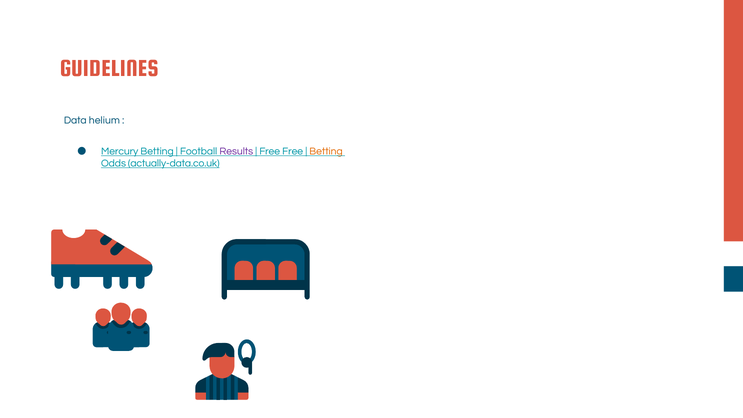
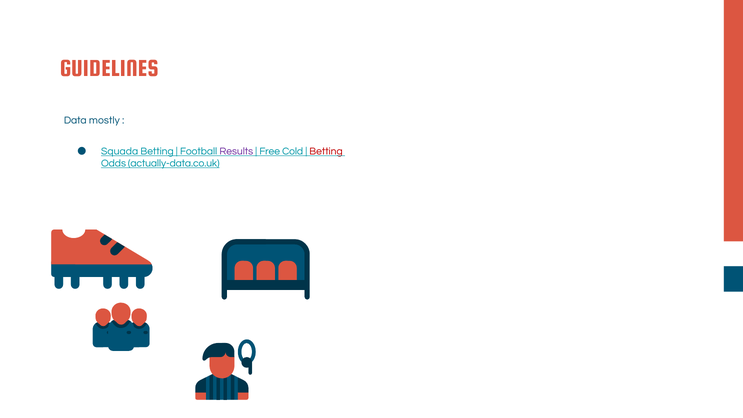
helium: helium -> mostly
Mercury: Mercury -> Squada
Free Free: Free -> Cold
Betting at (326, 151) colour: orange -> red
